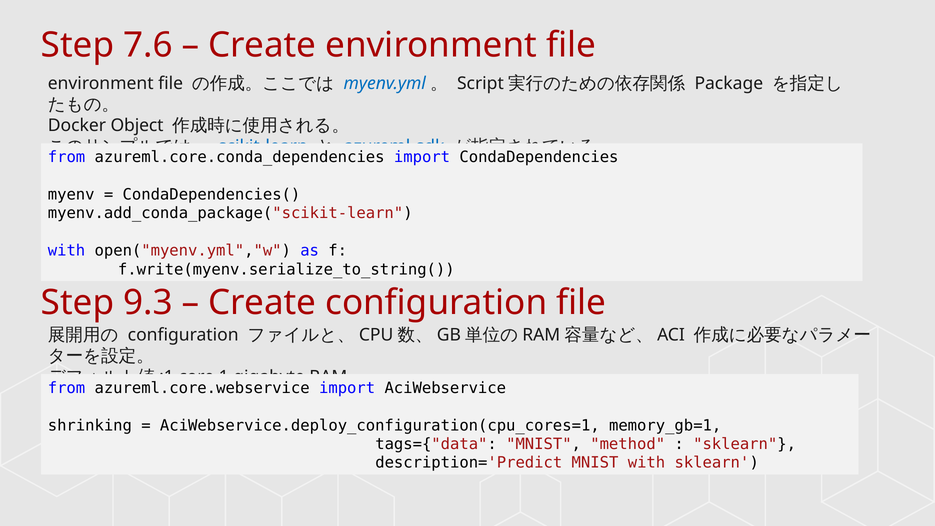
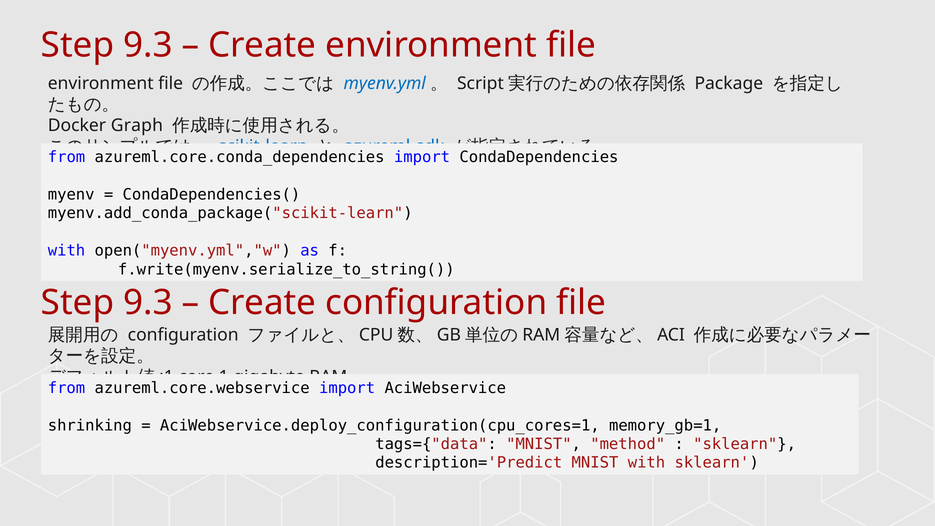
7.6 at (148, 45): 7.6 -> 9.3
Object: Object -> Graph
